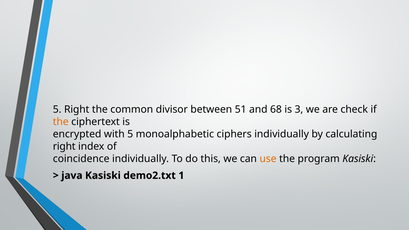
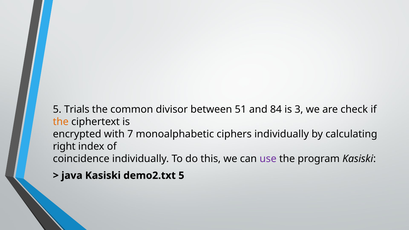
5 Right: Right -> Trials
68: 68 -> 84
with 5: 5 -> 7
use colour: orange -> purple
demo2.txt 1: 1 -> 5
